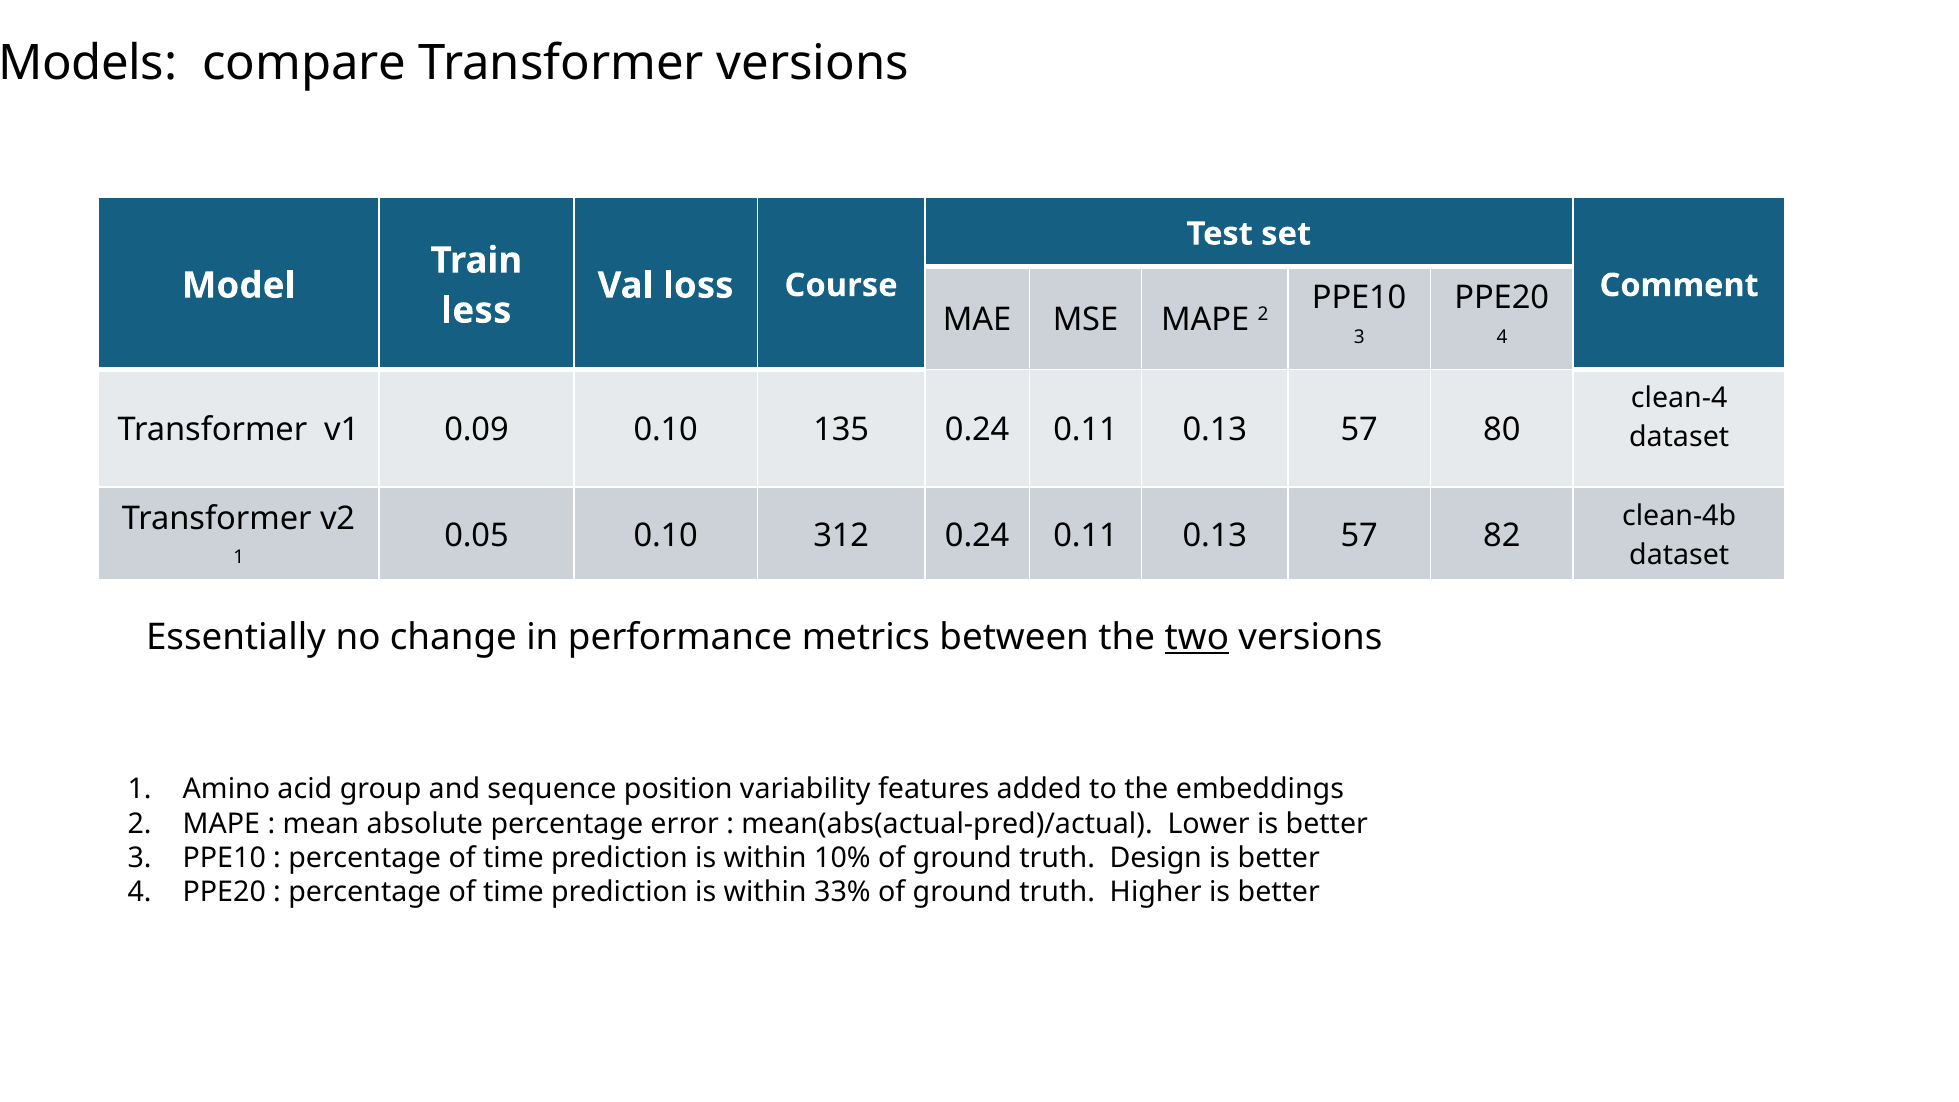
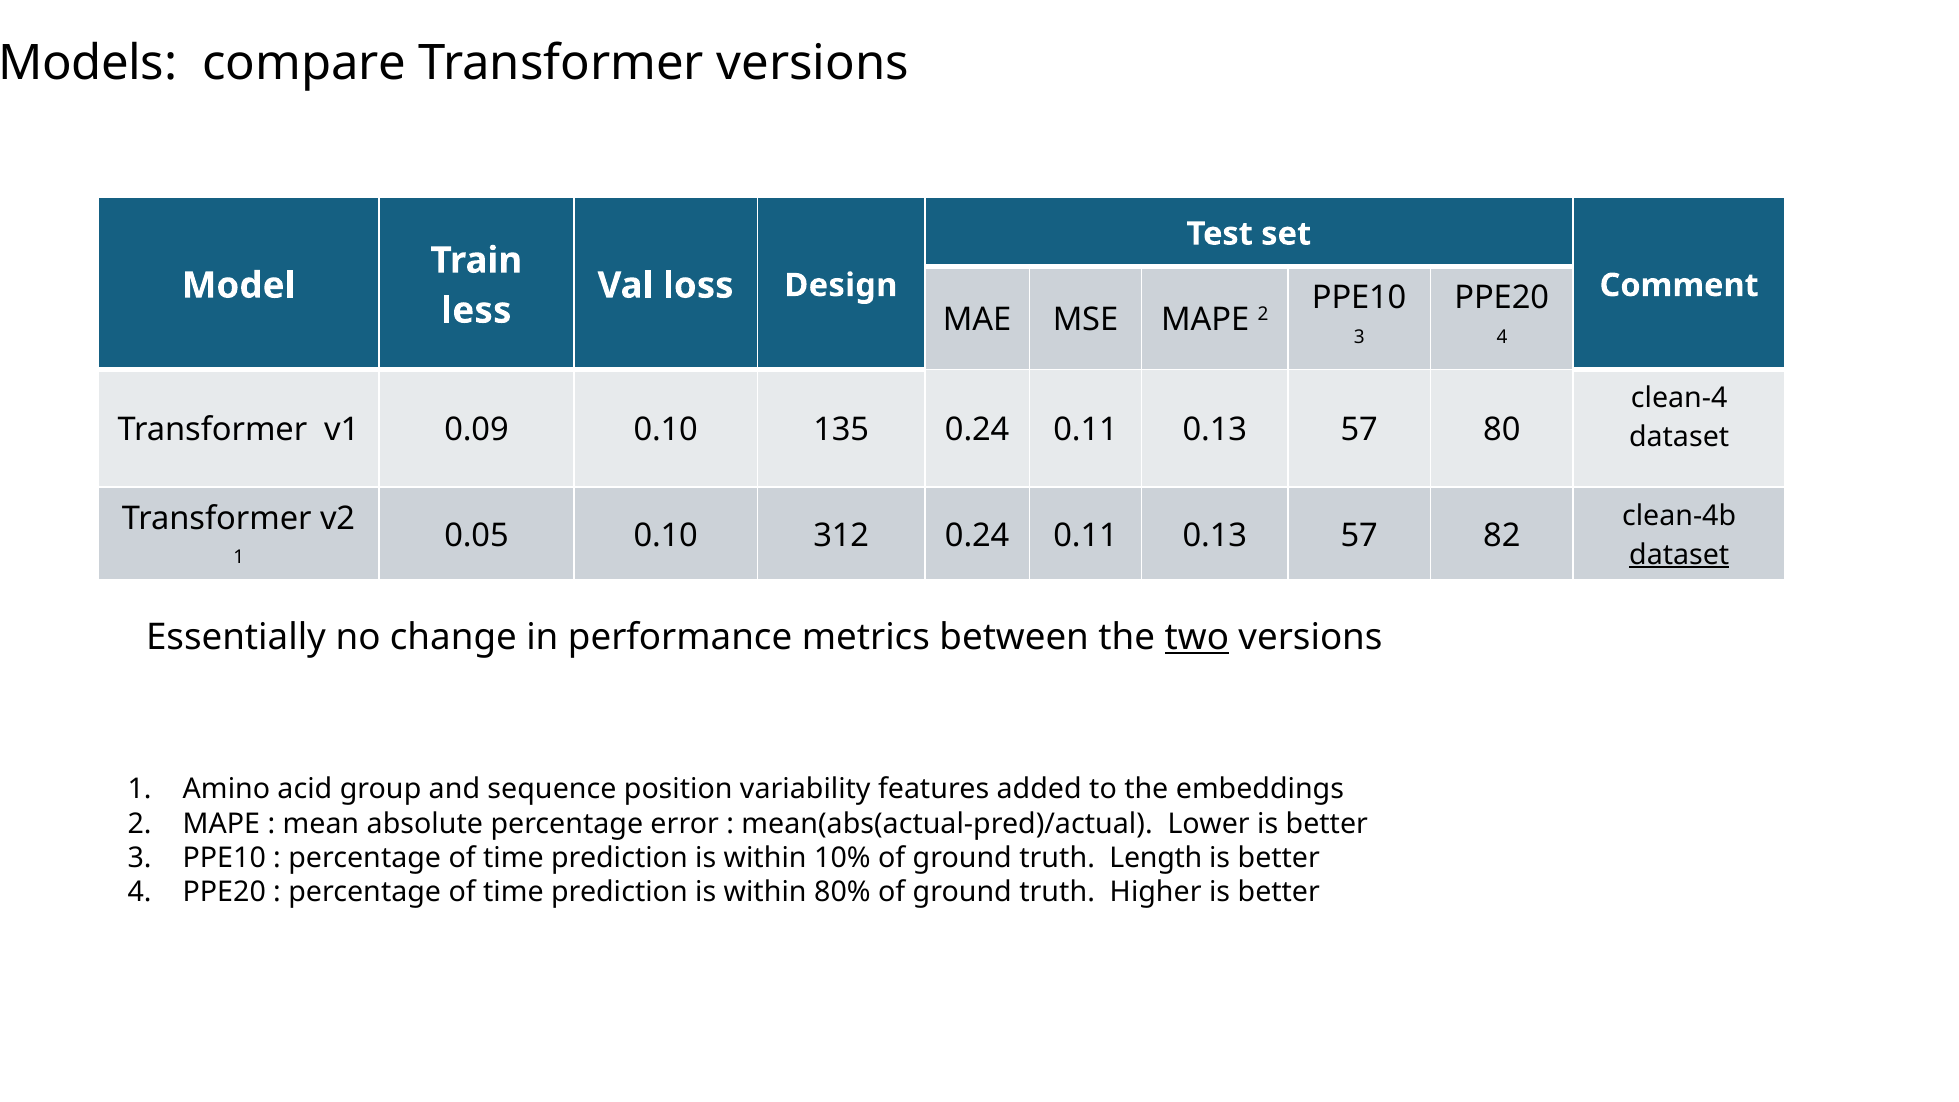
Course: Course -> Design
dataset at (1679, 555) underline: none -> present
Design: Design -> Length
33%: 33% -> 80%
